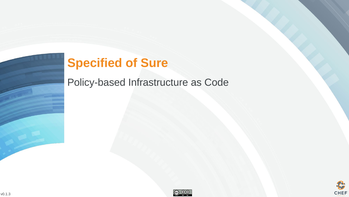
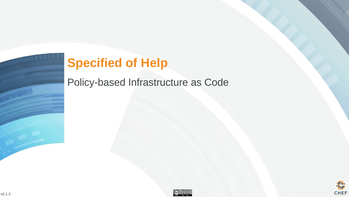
Sure: Sure -> Help
